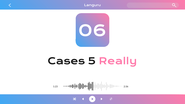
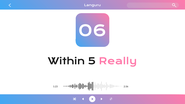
Cases: Cases -> Within
